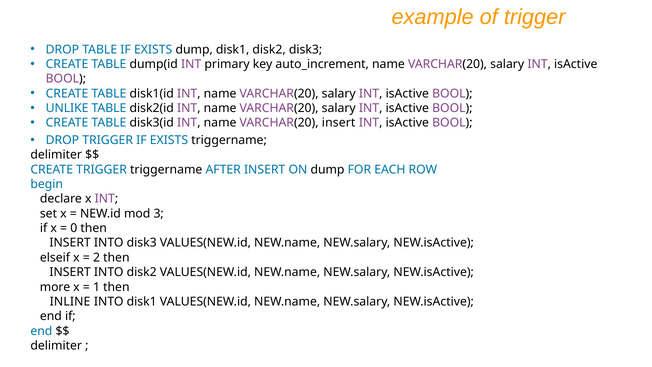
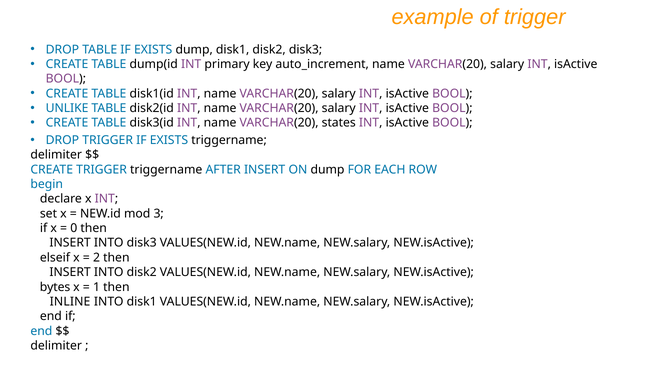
VARCHAR(20 insert: insert -> states
more: more -> bytes
